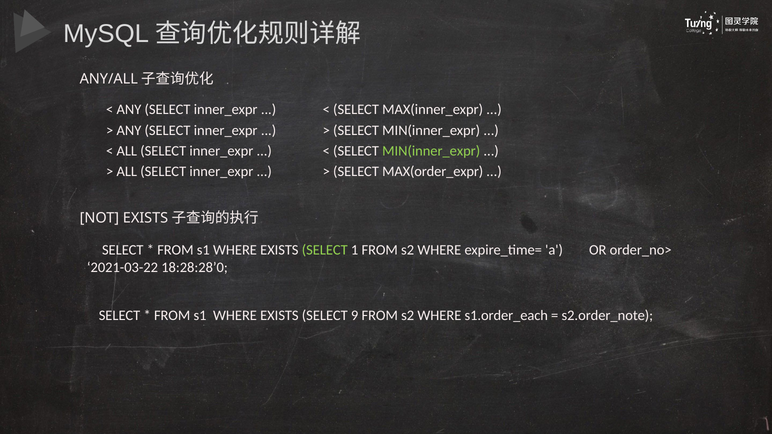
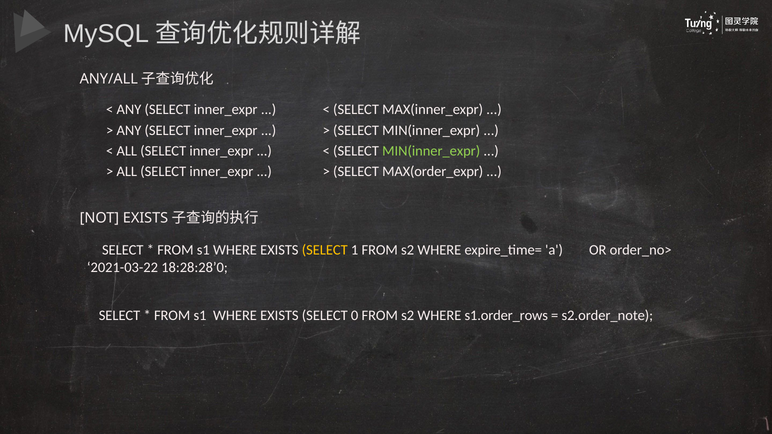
SELECT at (325, 250) colour: light green -> yellow
9: 9 -> 0
s1.order_each: s1.order_each -> s1.order_rows
